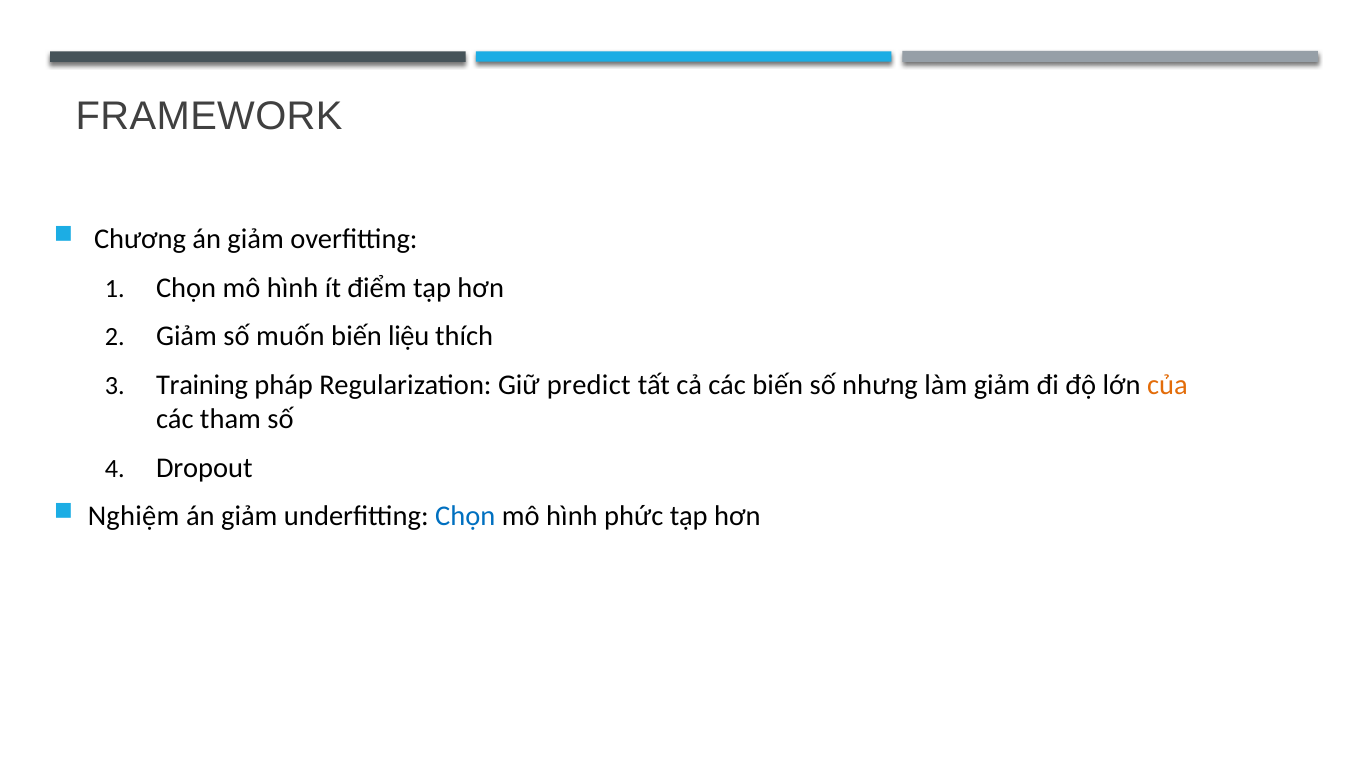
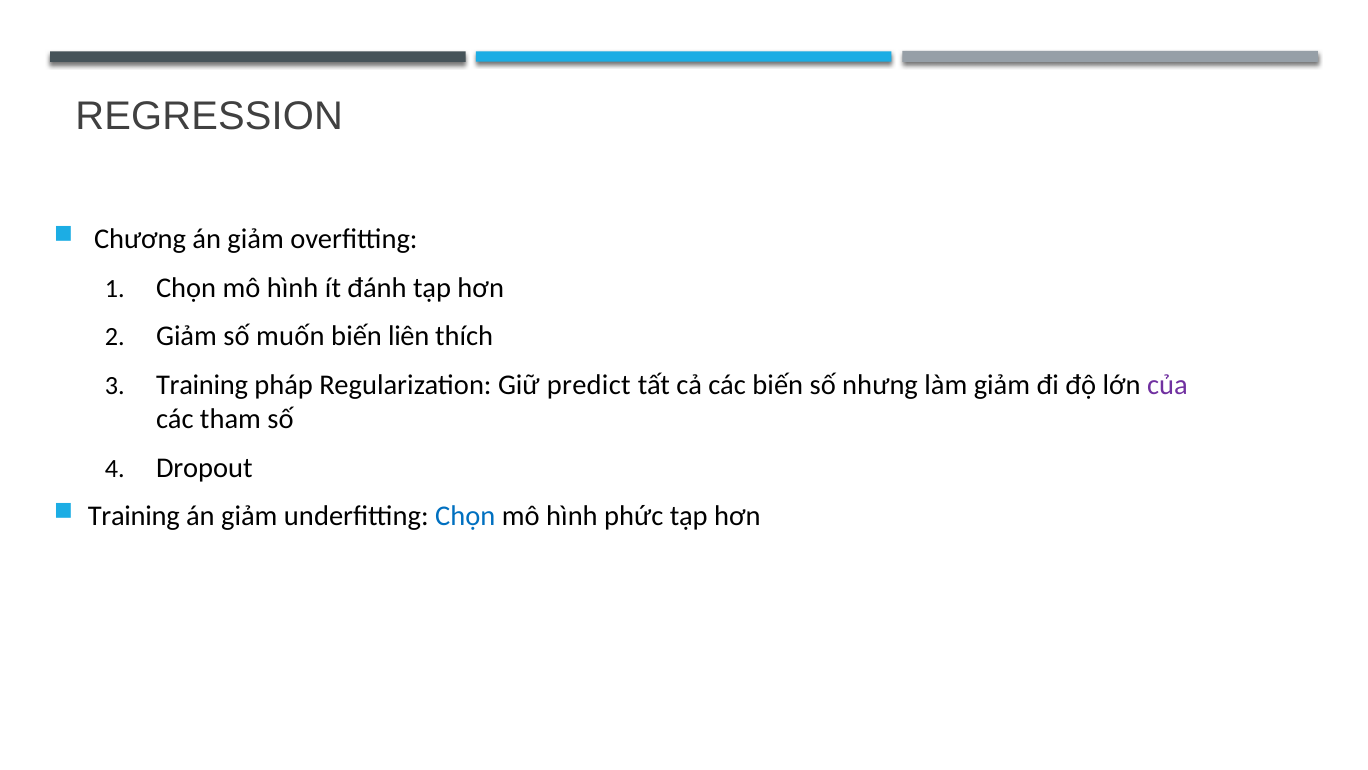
FRAMEWORK: FRAMEWORK -> REGRESSION
điểm: điểm -> đánh
liệu: liệu -> liên
của colour: orange -> purple
Nghiệm at (134, 516): Nghiệm -> Training
